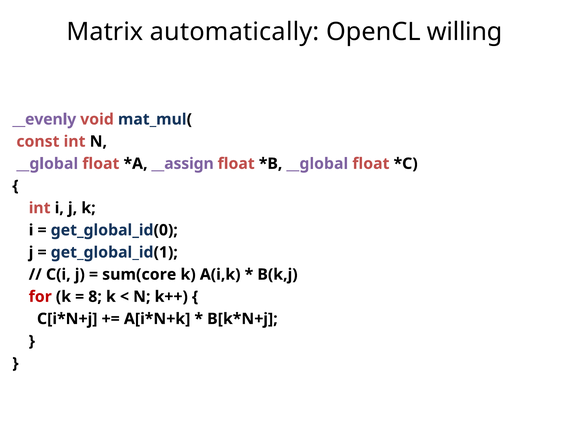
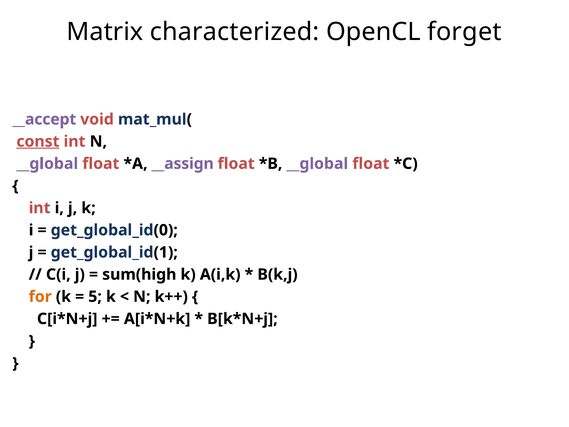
automatically: automatically -> characterized
willing: willing -> forget
__evenly: __evenly -> __accept
const underline: none -> present
sum(core: sum(core -> sum(high
for colour: red -> orange
8: 8 -> 5
